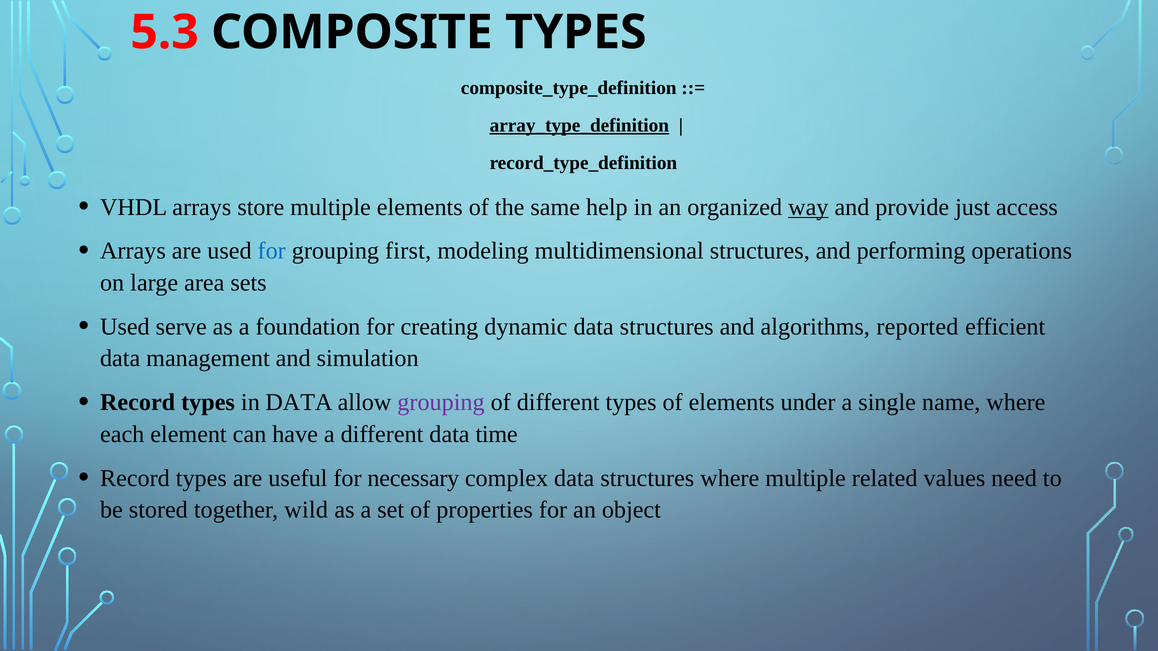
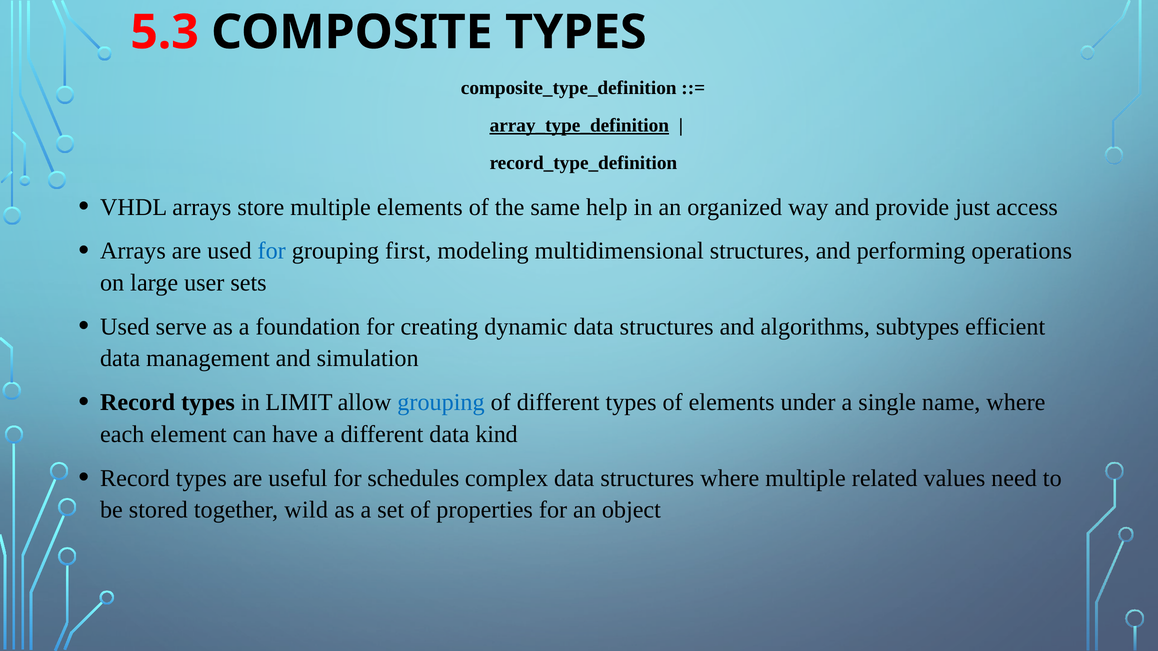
way underline: present -> none
area: area -> user
reported: reported -> subtypes
in DATA: DATA -> LIMIT
grouping at (441, 403) colour: purple -> blue
time: time -> kind
necessary: necessary -> schedules
